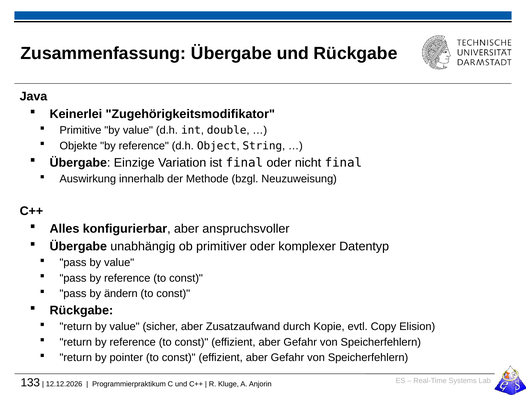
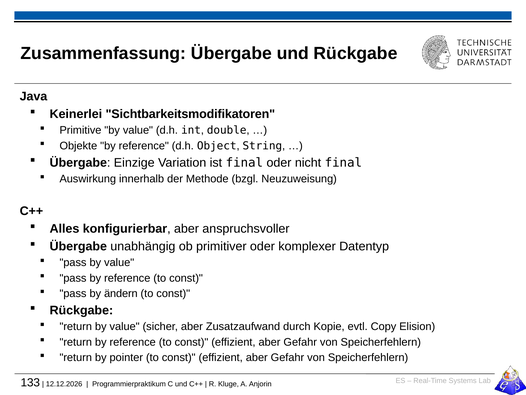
Zugehörigkeitsmodifikator: Zugehörigkeitsmodifikator -> Sichtbarkeitsmodifikatoren
